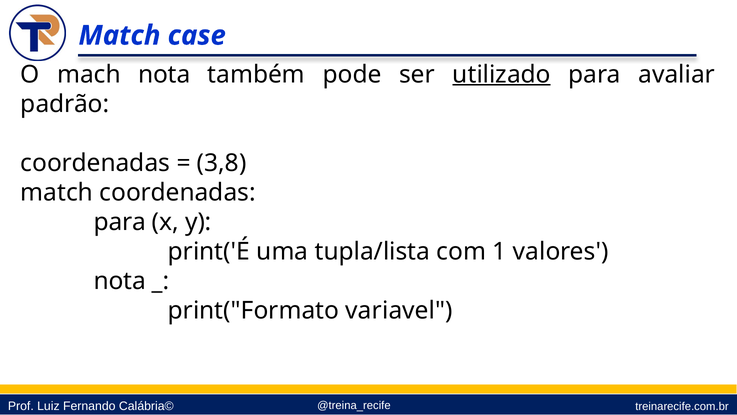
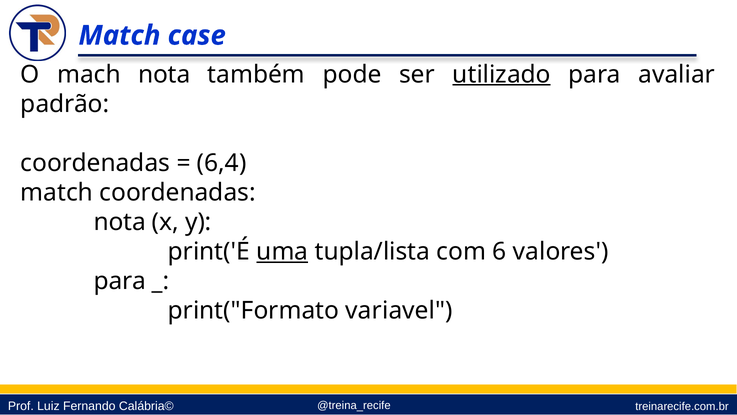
3,8: 3,8 -> 6,4
para at (120, 222): para -> nota
uma underline: none -> present
1: 1 -> 6
nota at (120, 281): nota -> para
